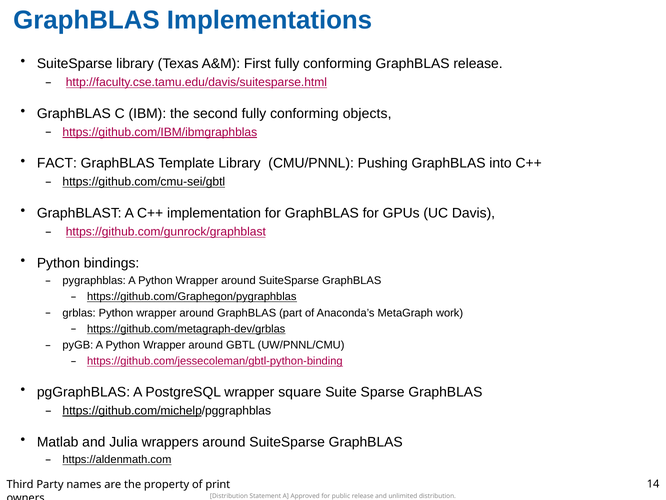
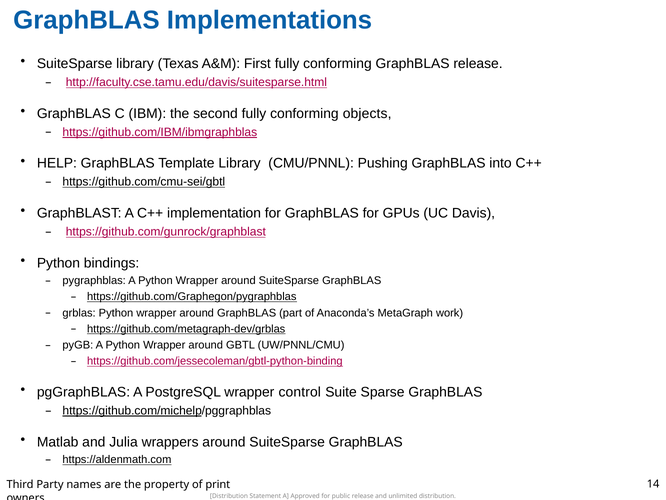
FACT: FACT -> HELP
square: square -> control
